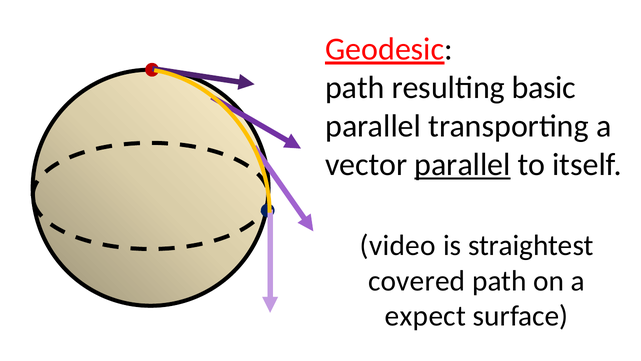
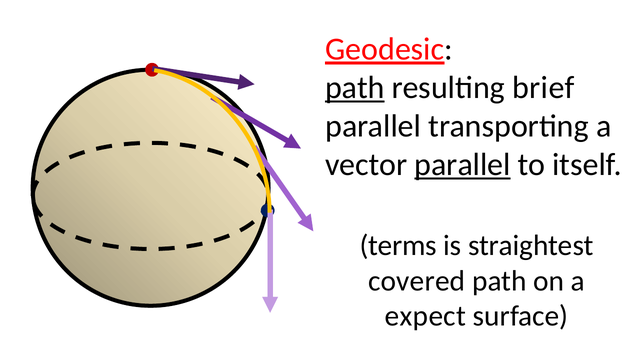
path at (355, 88) underline: none -> present
basic: basic -> brief
video: video -> terms
